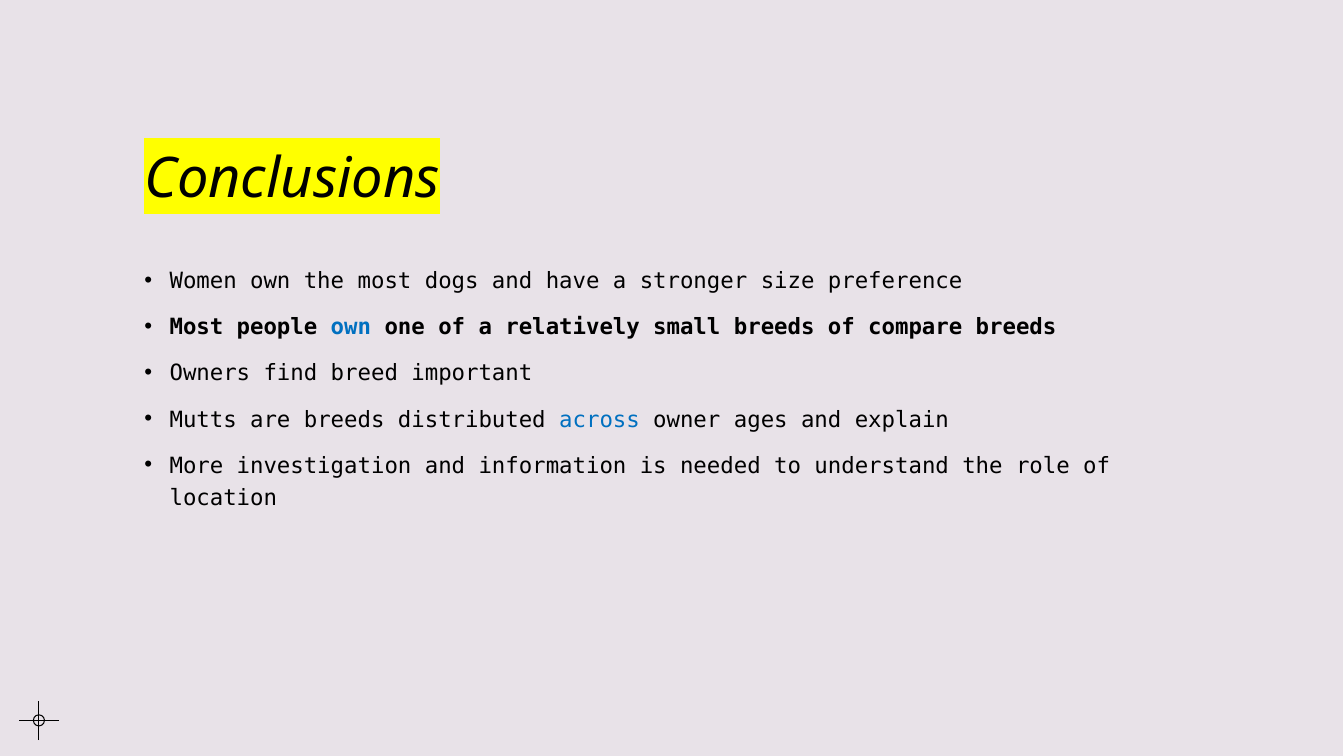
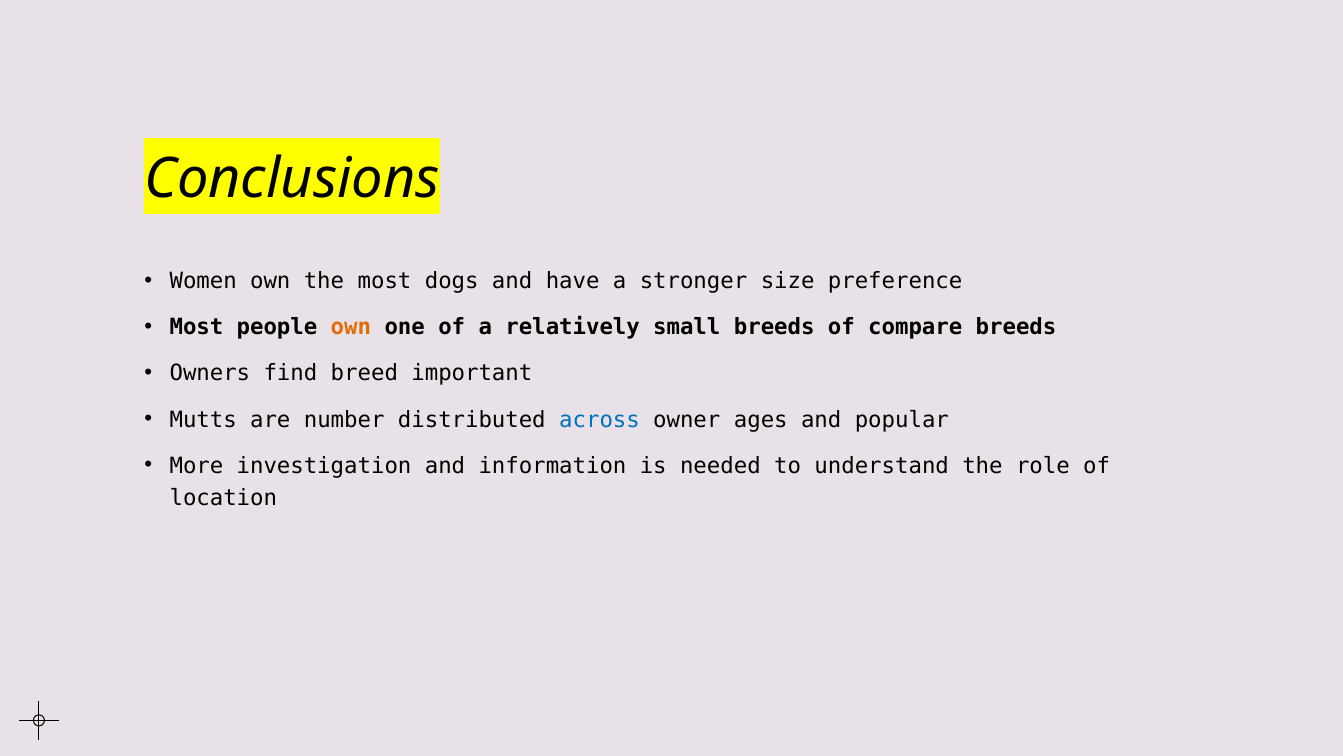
own at (351, 327) colour: blue -> orange
are breeds: breeds -> number
explain: explain -> popular
